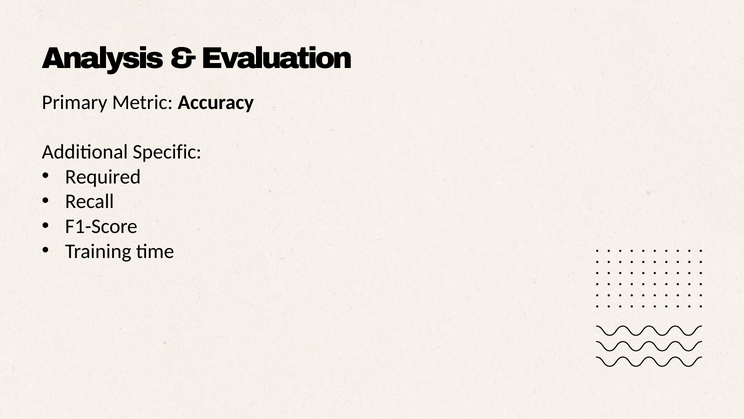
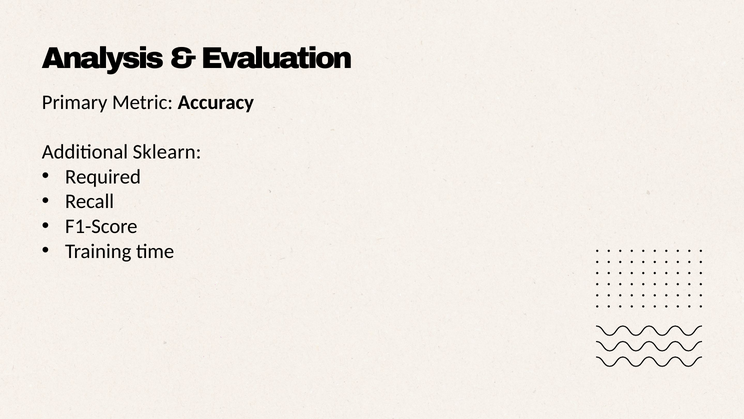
Specific: Specific -> Sklearn
